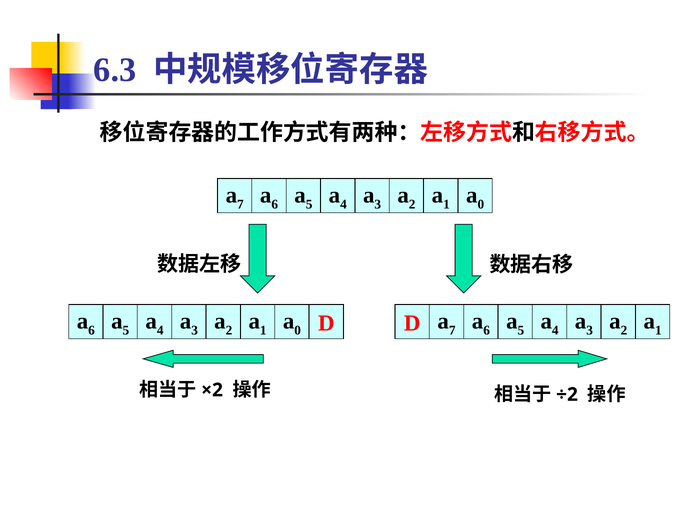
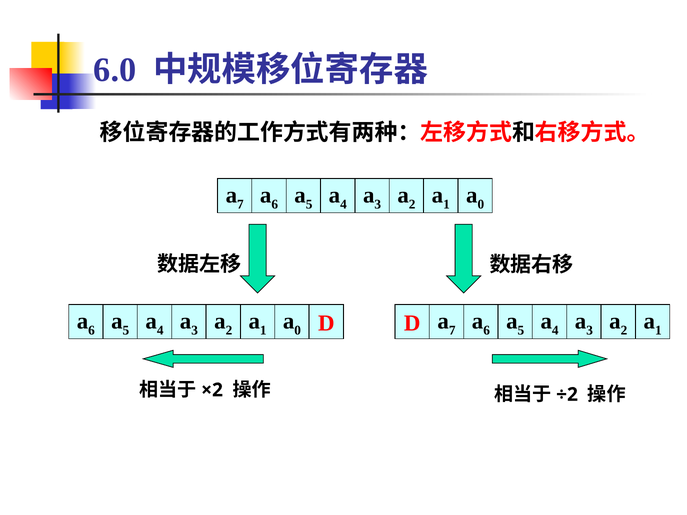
6.3: 6.3 -> 6.0
